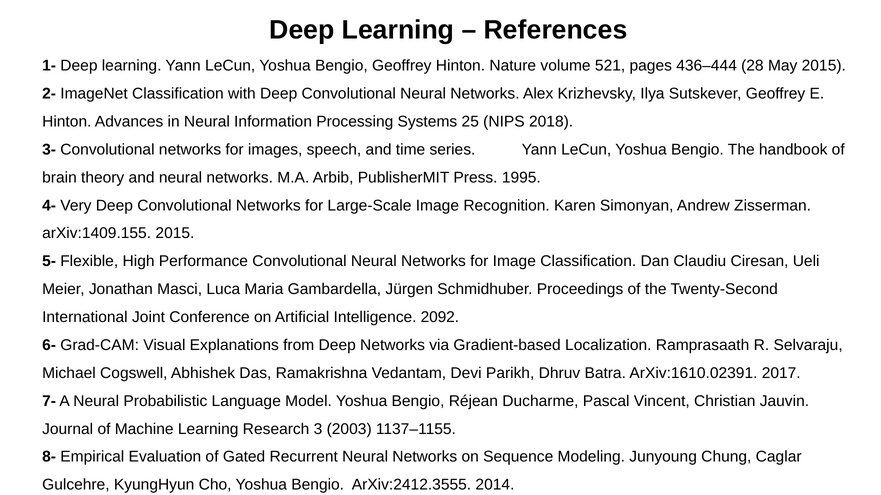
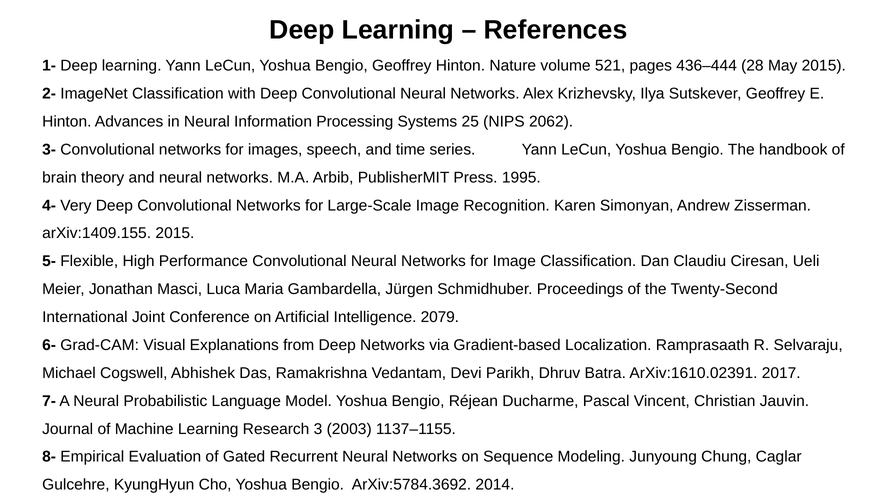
2018: 2018 -> 2062
2092: 2092 -> 2079
ArXiv:2412.3555: ArXiv:2412.3555 -> ArXiv:5784.3692
